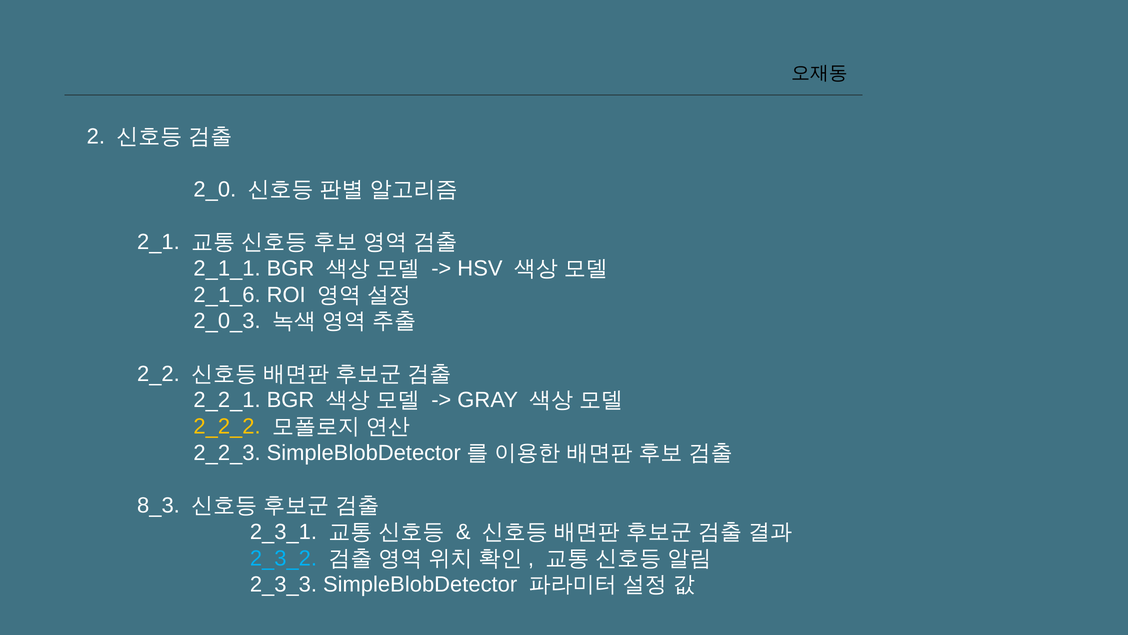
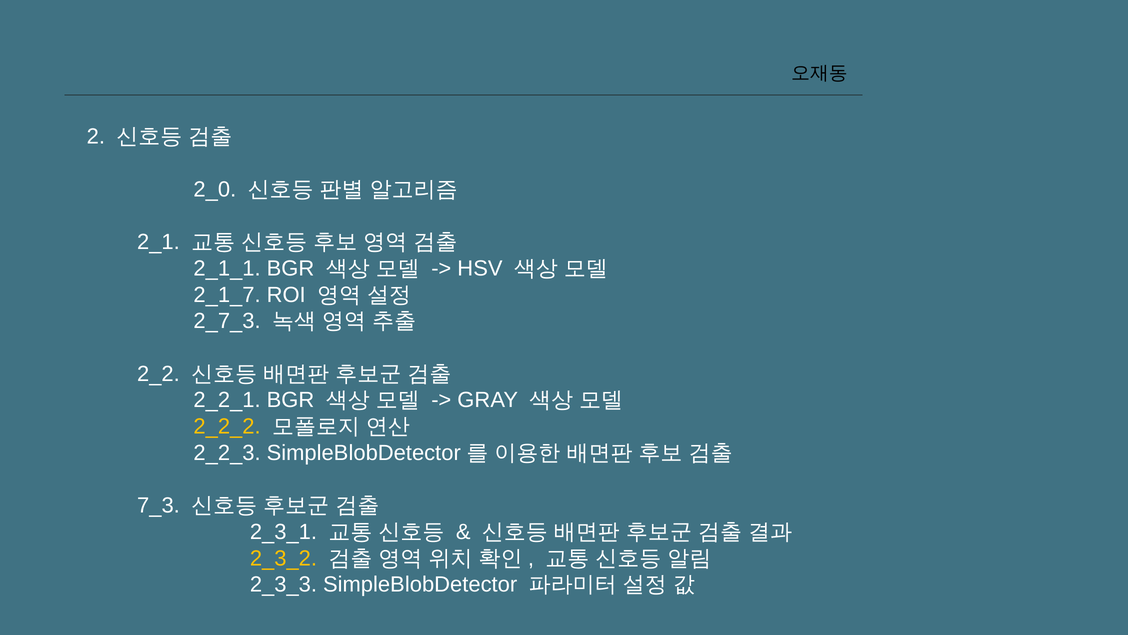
2_1_6: 2_1_6 -> 2_1_7
2_0_3: 2_0_3 -> 2_7_3
8_3: 8_3 -> 7_3
2_3_2 colour: light blue -> yellow
